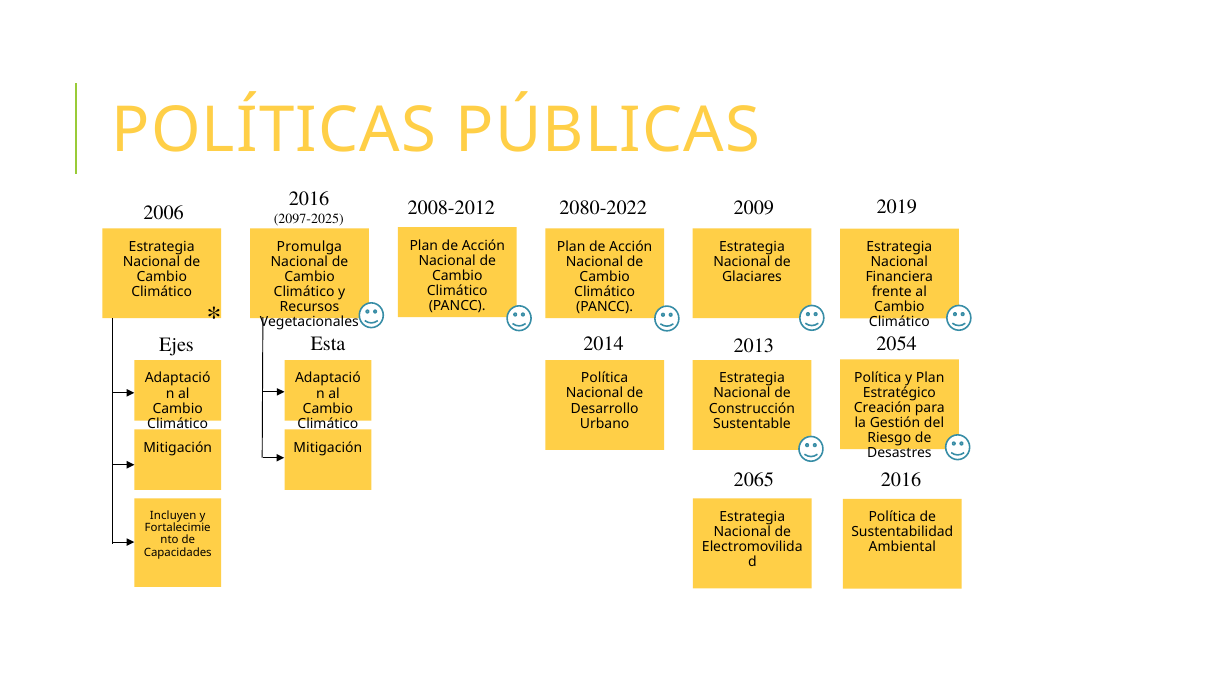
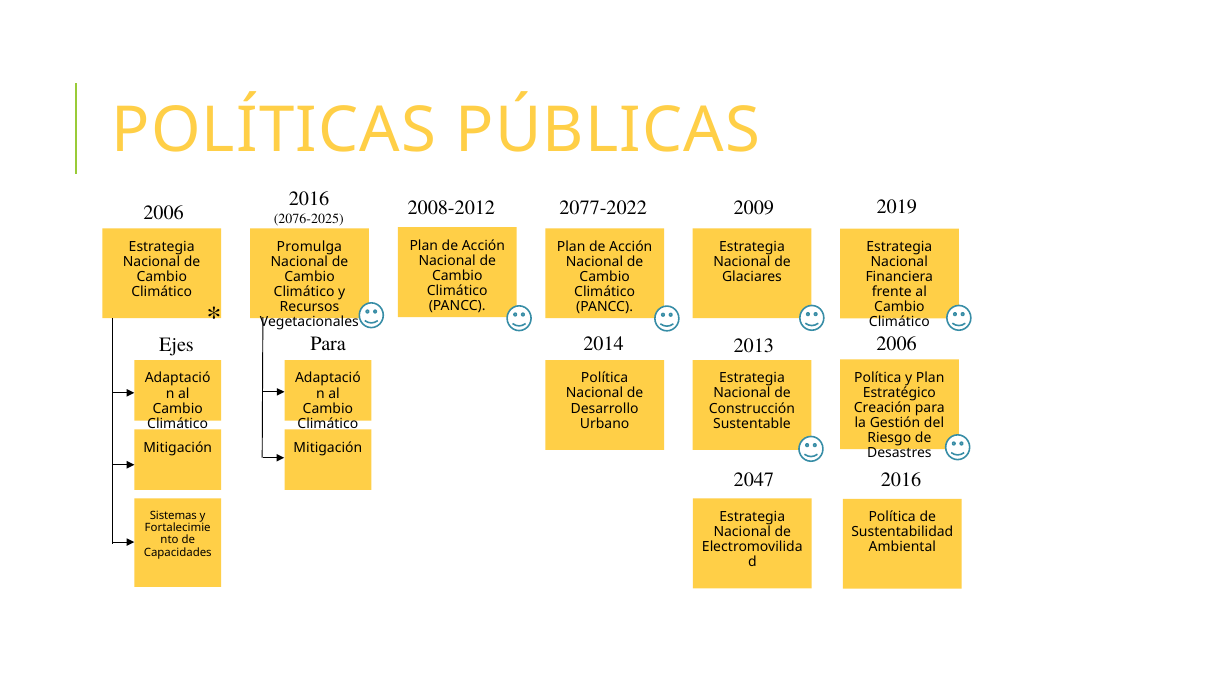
2080-2022: 2080-2022 -> 2077-2022
2097-2025: 2097-2025 -> 2076-2025
Ejes Esta: Esta -> Para
2013 2054: 2054 -> 2006
2065: 2065 -> 2047
Incluyen: Incluyen -> Sistemas
